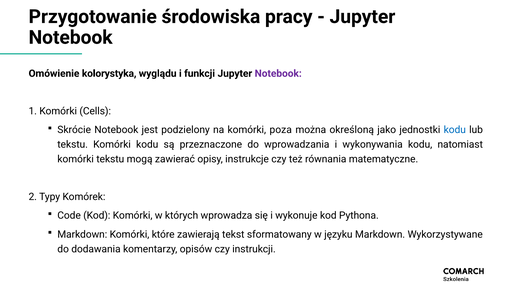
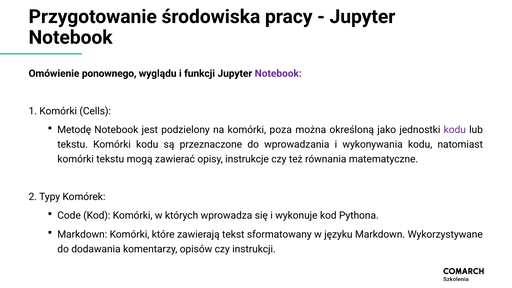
kolorystyka: kolorystyka -> ponownego
Skrócie: Skrócie -> Metodę
kodu at (455, 130) colour: blue -> purple
